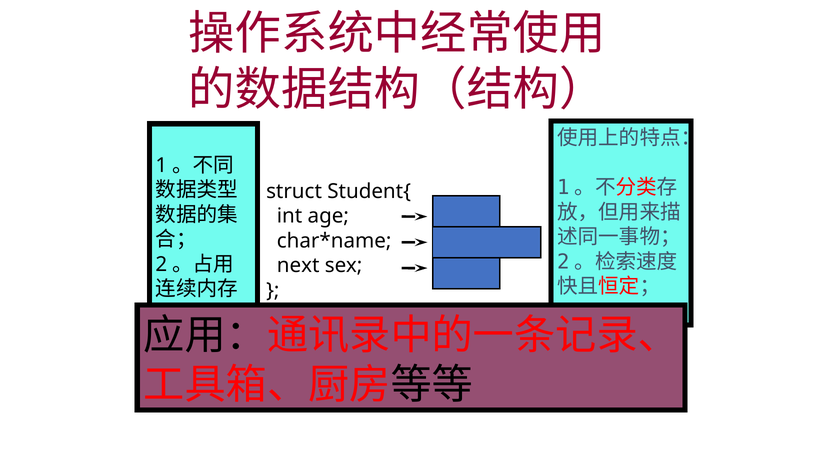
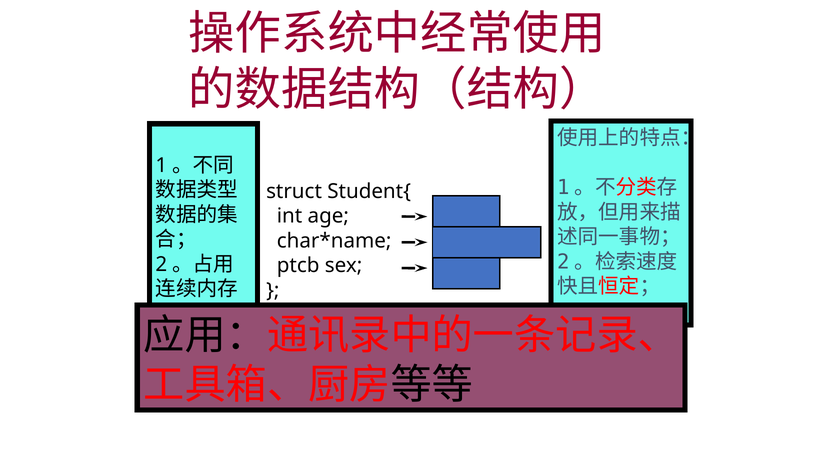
next: next -> ptcb
